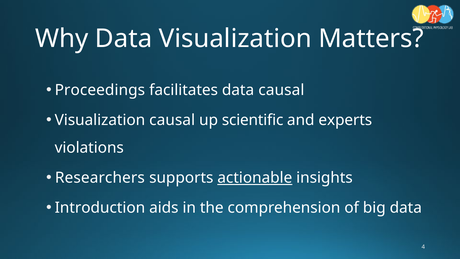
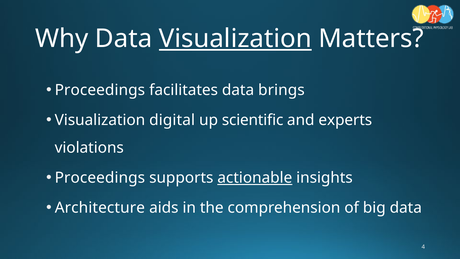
Visualization at (235, 39) underline: none -> present
data causal: causal -> brings
Visualization causal: causal -> digital
Researchers at (100, 178): Researchers -> Proceedings
Introduction: Introduction -> Architecture
